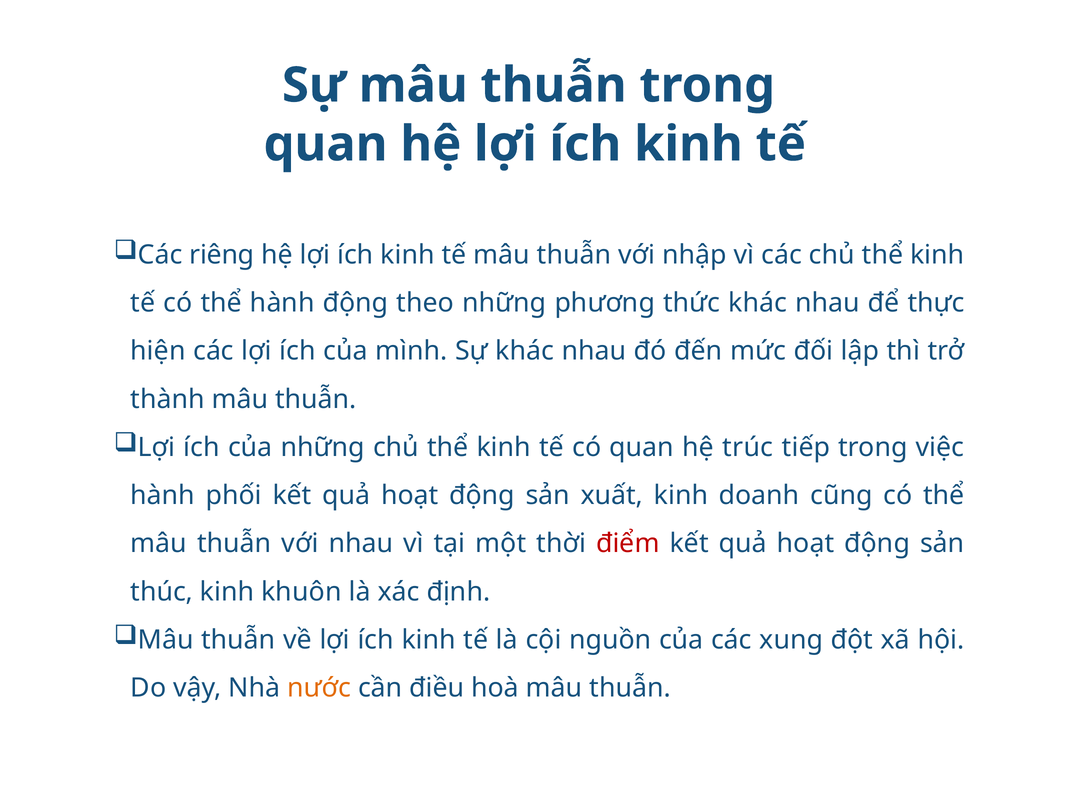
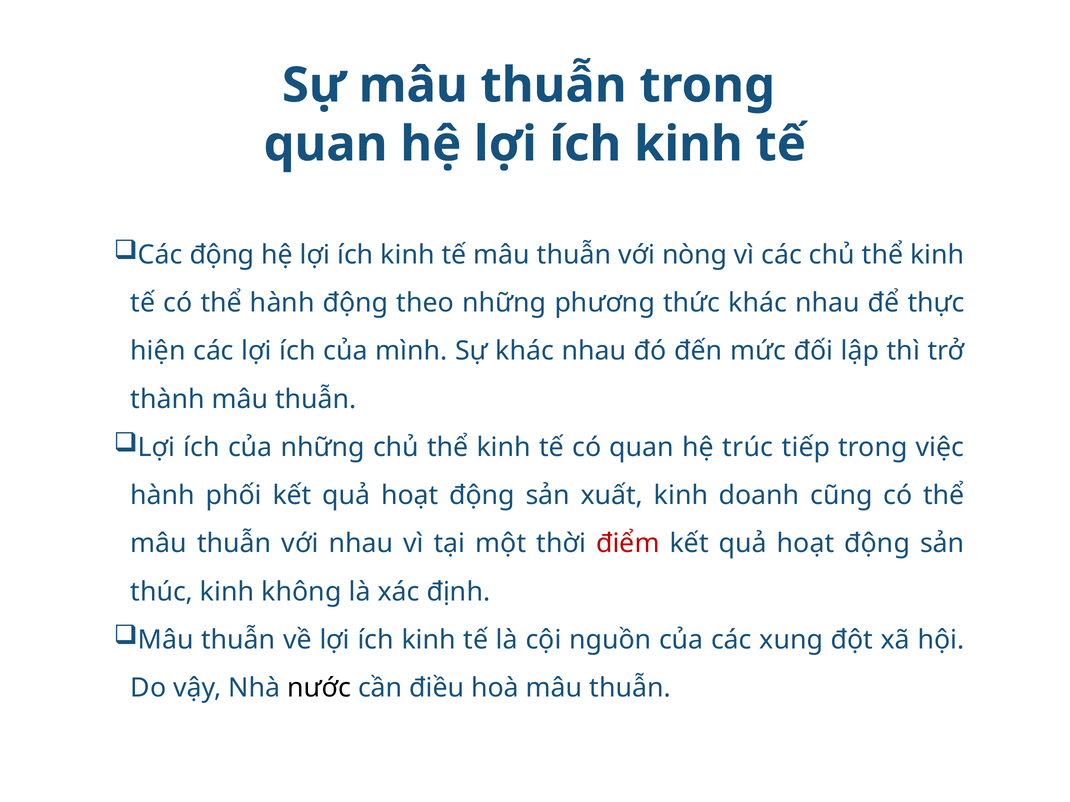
Các riêng: riêng -> động
nhập: nhập -> nòng
khuôn: khuôn -> không
nước colour: orange -> black
